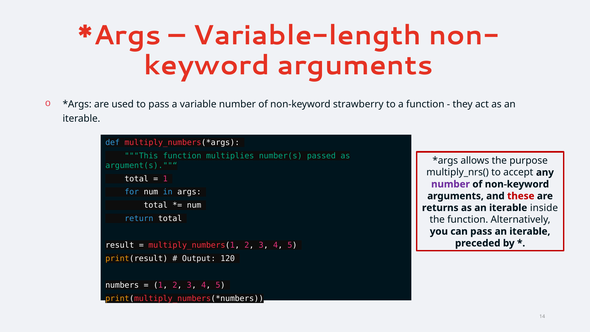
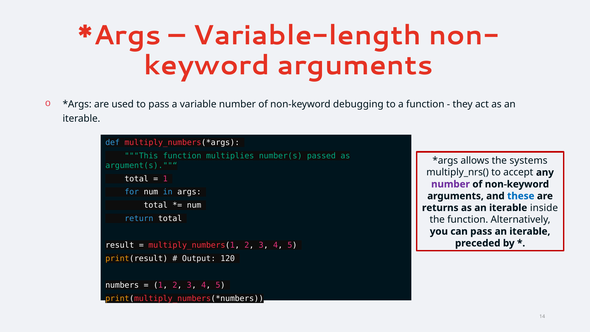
strawberry: strawberry -> debugging
purpose: purpose -> systems
these colour: red -> blue
